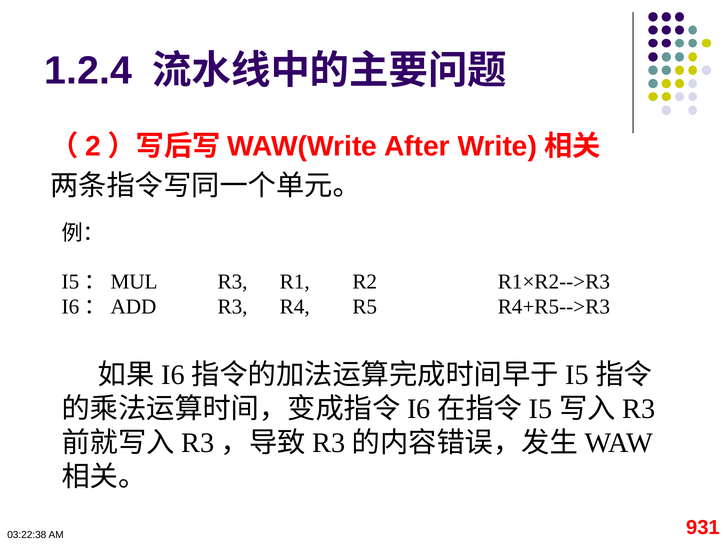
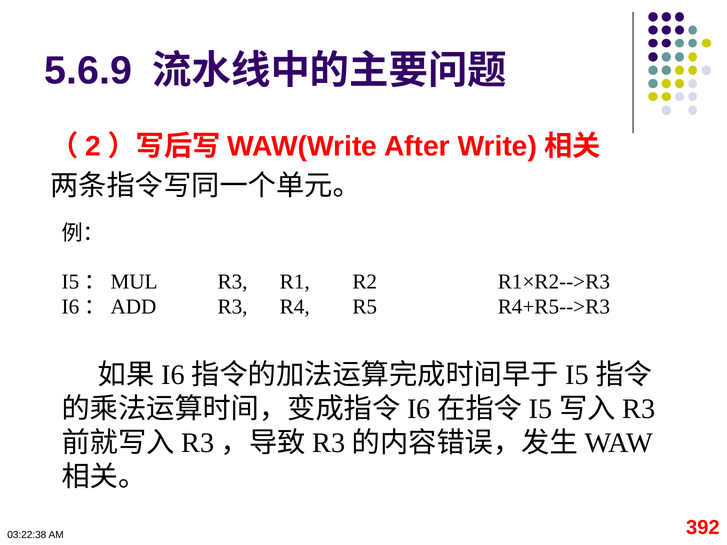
1.2.4: 1.2.4 -> 5.6.9
931: 931 -> 392
